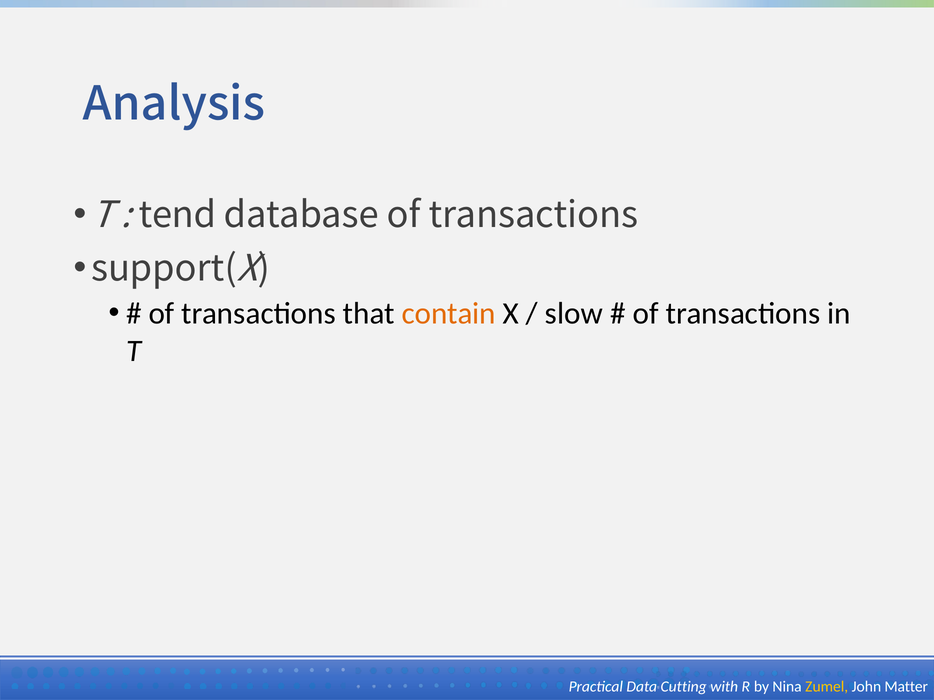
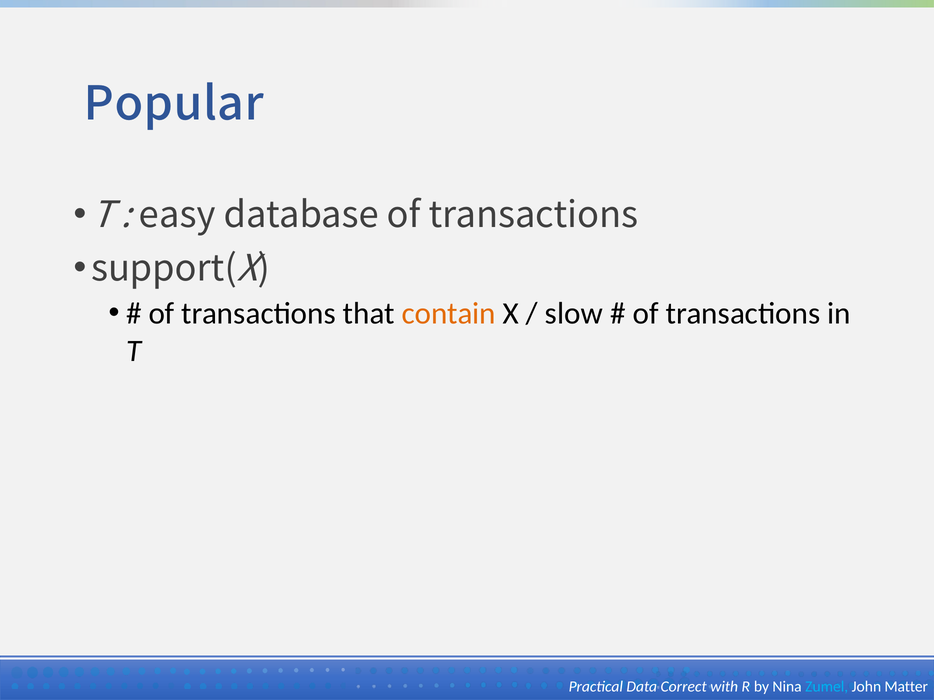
Analysis: Analysis -> Popular
tend: tend -> easy
Cutting: Cutting -> Correct
Zumel colour: yellow -> light blue
